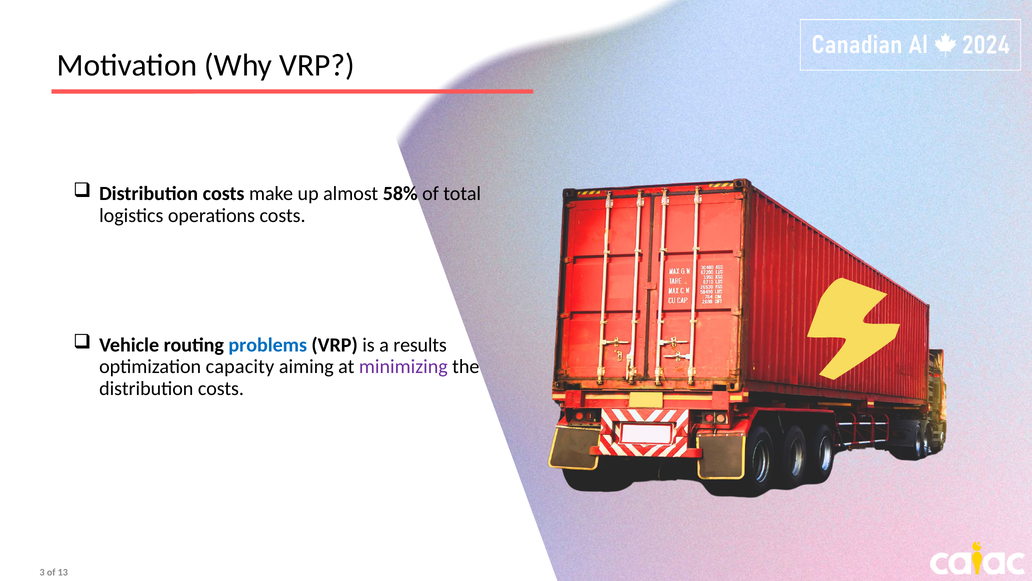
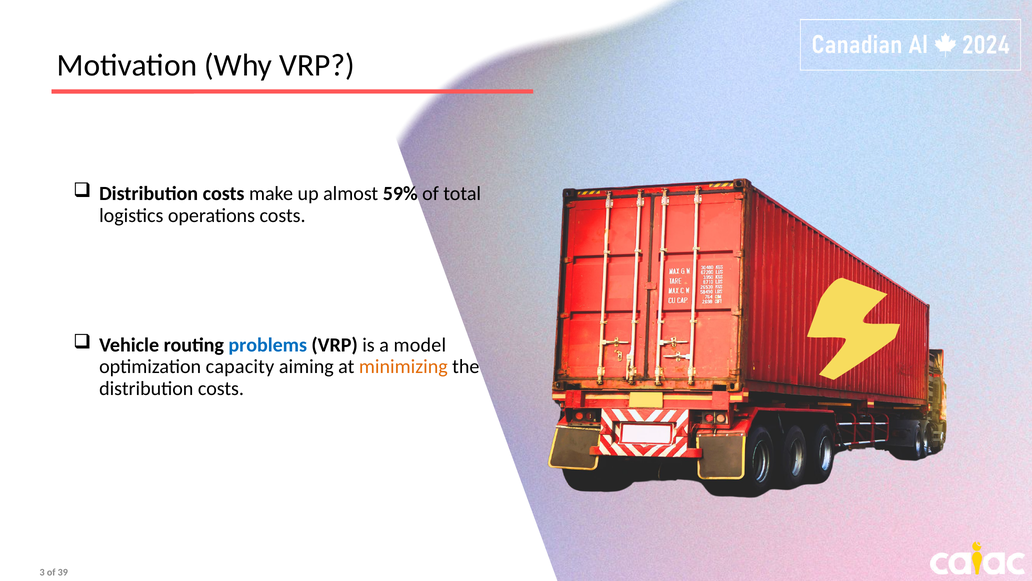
58%: 58% -> 59%
results: results -> model
minimizing colour: purple -> orange
13: 13 -> 39
